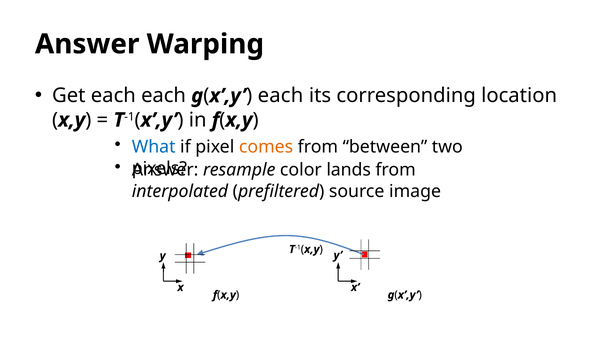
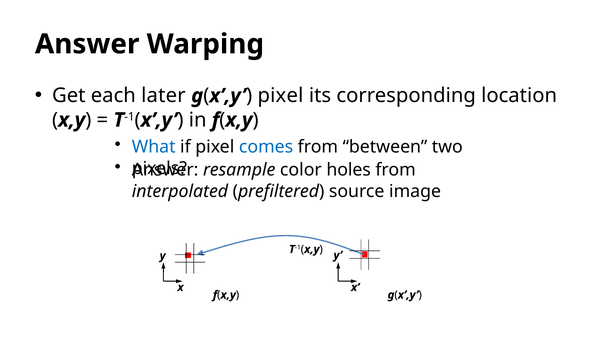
each each: each -> later
each at (280, 96): each -> pixel
comes colour: orange -> blue
lands: lands -> holes
